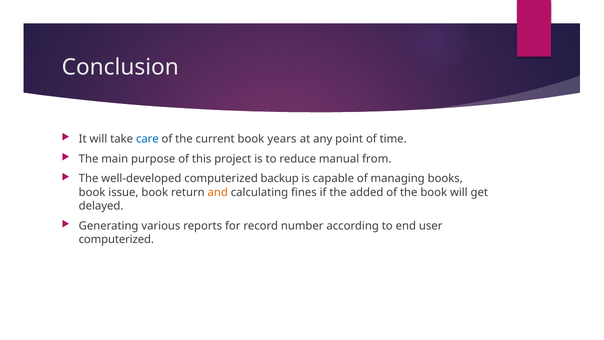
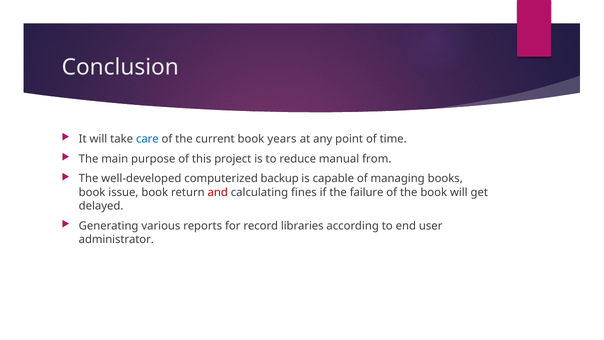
and colour: orange -> red
added: added -> failure
number: number -> libraries
computerized at (116, 239): computerized -> administrator
